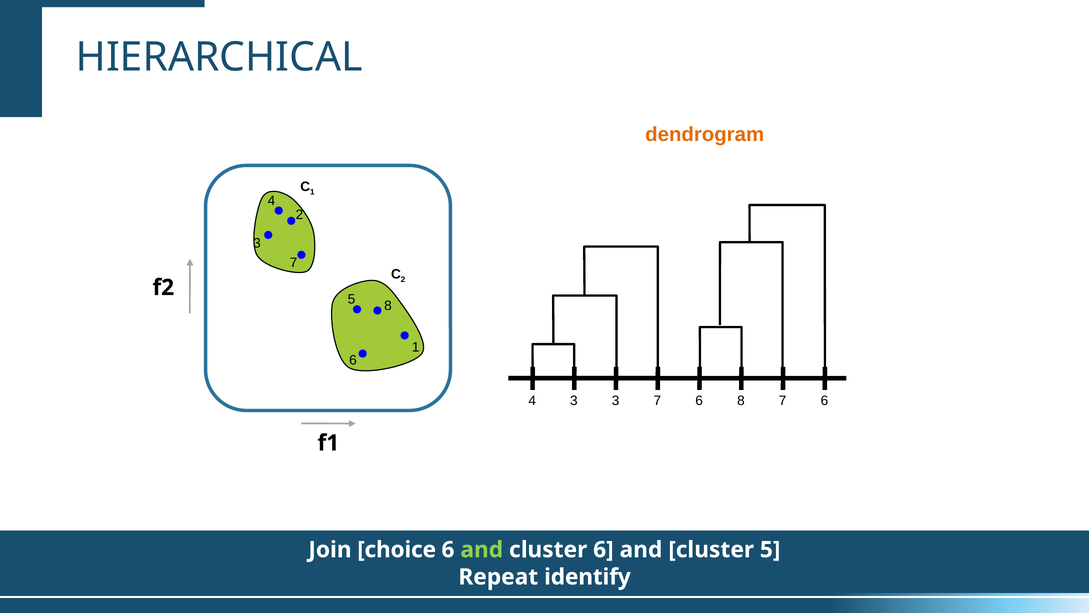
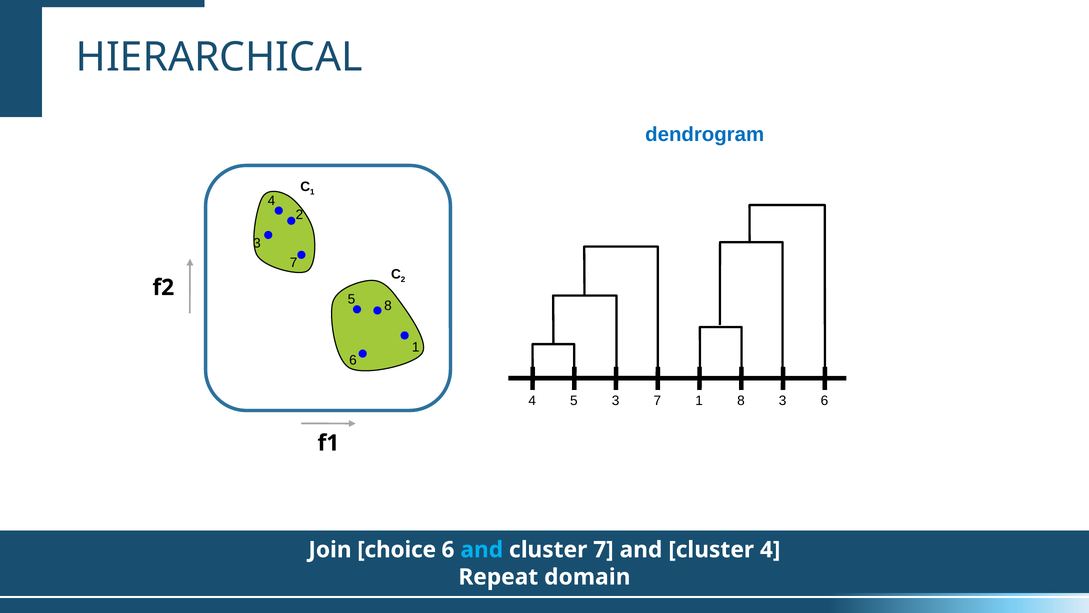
dendrogram colour: orange -> blue
4 3: 3 -> 5
3 7 6: 6 -> 1
8 7: 7 -> 3
and at (482, 549) colour: light green -> light blue
cluster 6: 6 -> 7
cluster 5: 5 -> 4
identify: identify -> domain
